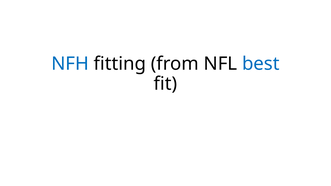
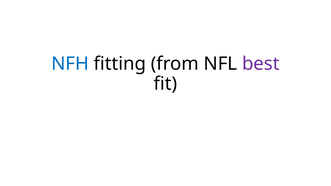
best colour: blue -> purple
